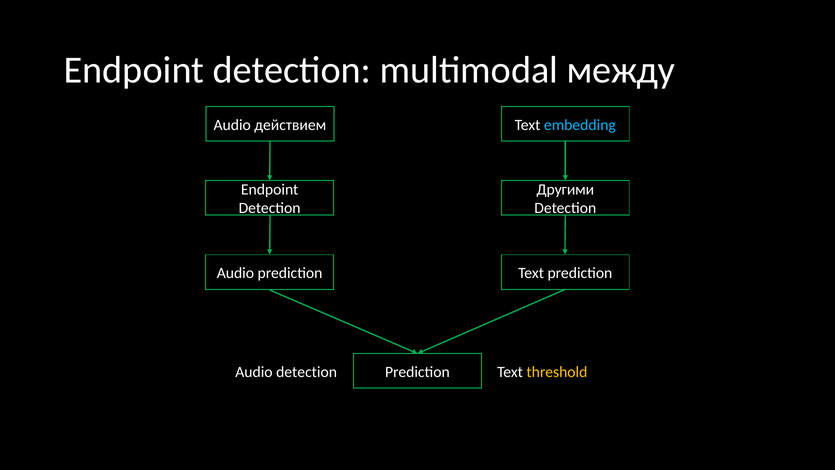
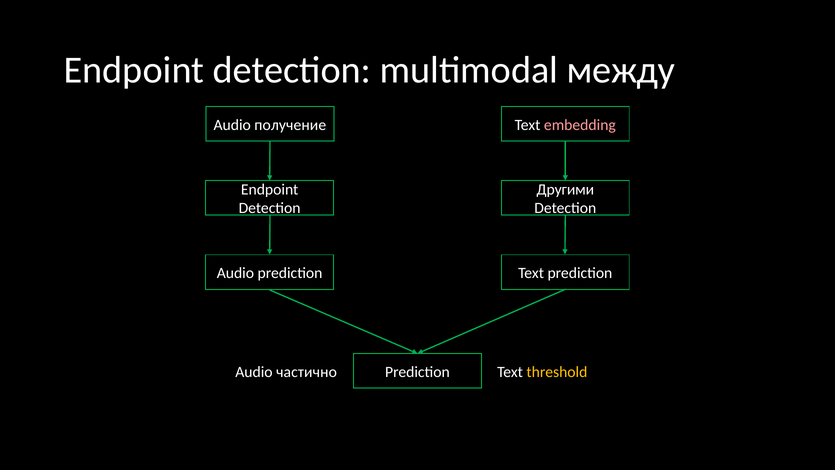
действием: действием -> получение
embedding colour: light blue -> pink
Audio detection: detection -> частично
